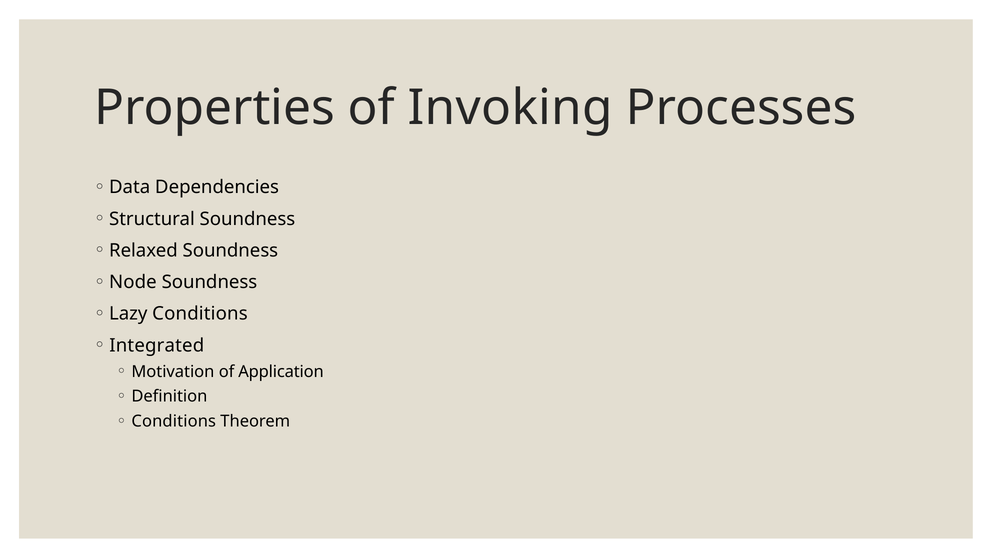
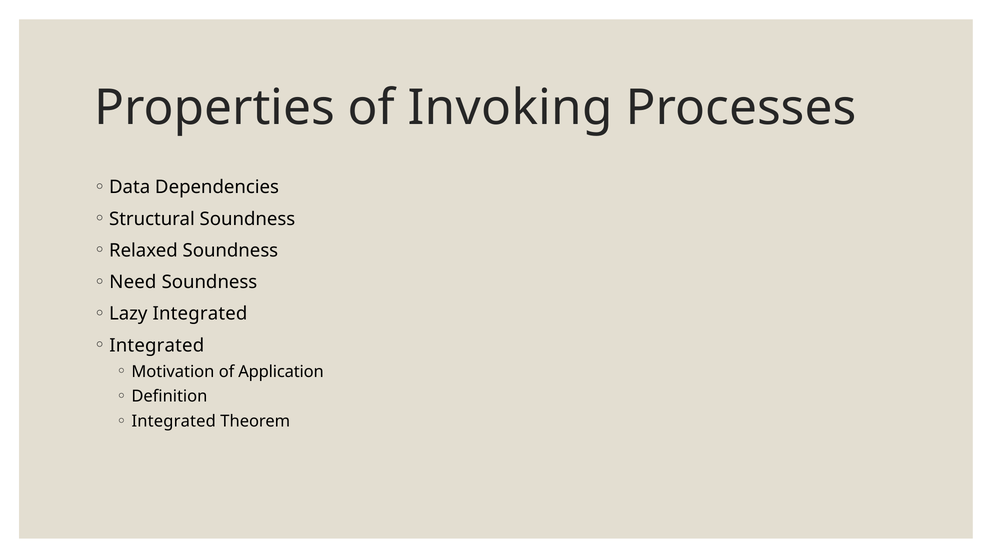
Node: Node -> Need
Lazy Conditions: Conditions -> Integrated
Conditions at (174, 422): Conditions -> Integrated
